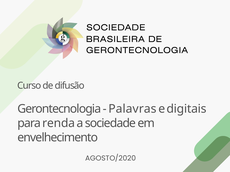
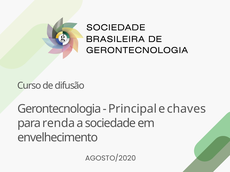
Palavras: Palavras -> Principal
digitais: digitais -> chaves
